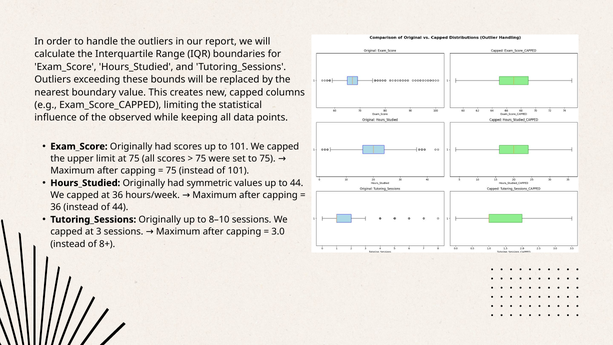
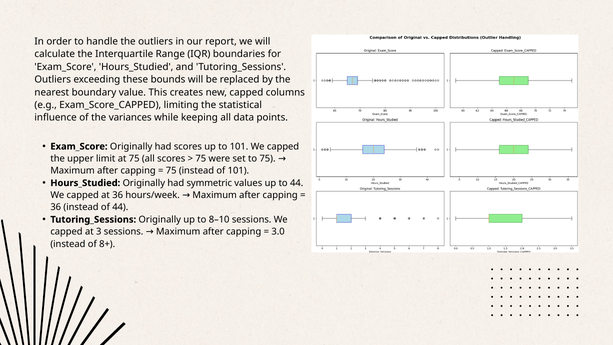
observed: observed -> variances
